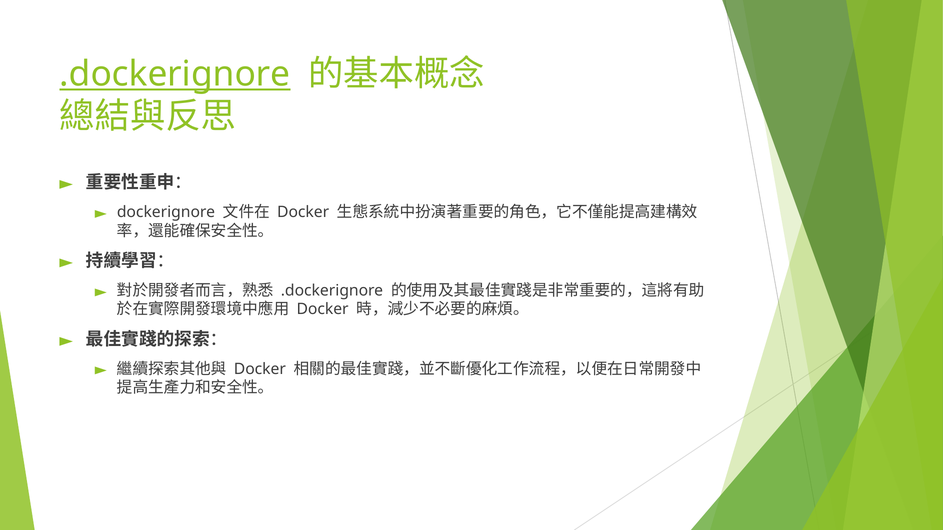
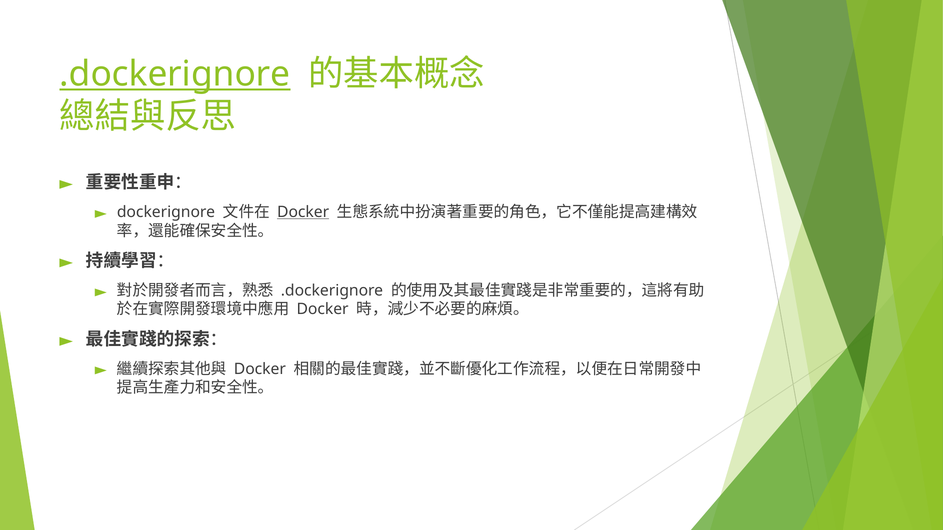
Docker at (303, 212) underline: none -> present
